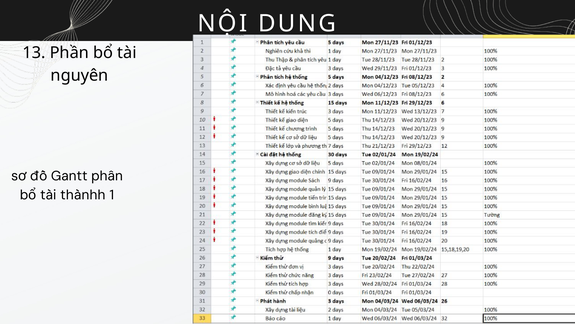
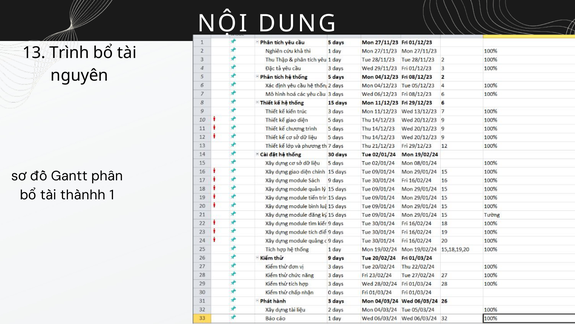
Phần: Phần -> Trình
